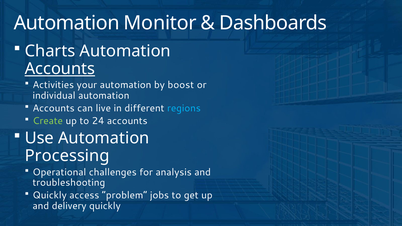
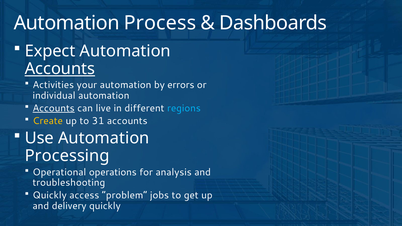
Monitor: Monitor -> Process
Charts: Charts -> Expect
boost: boost -> errors
Accounts at (54, 108) underline: none -> present
Create colour: light green -> yellow
24: 24 -> 31
challenges: challenges -> operations
